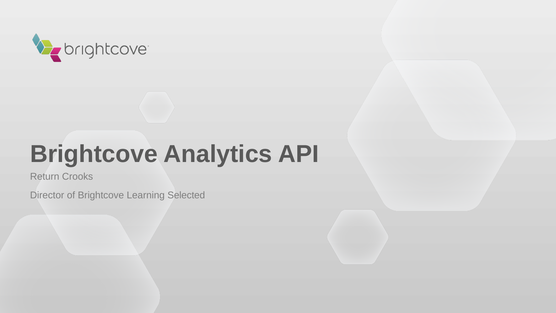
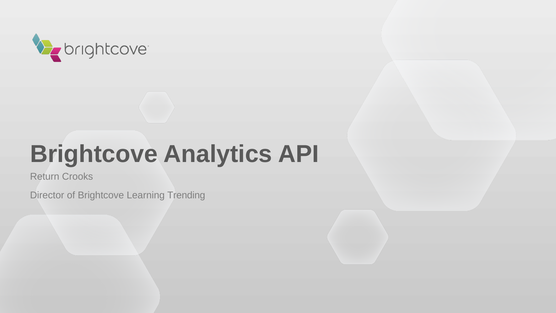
Selected: Selected -> Trending
